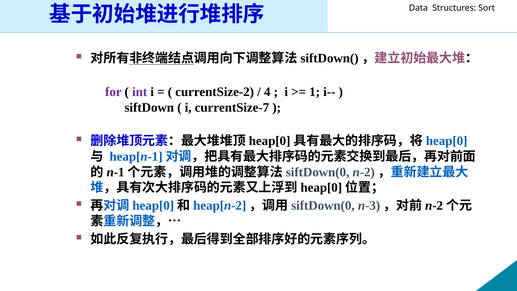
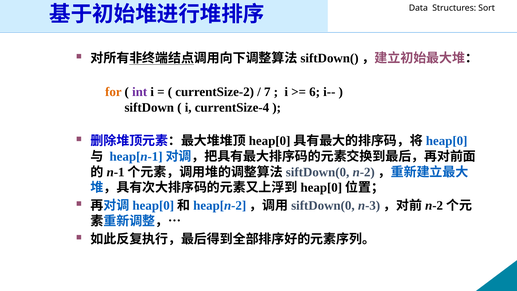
for colour: purple -> orange
4: 4 -> 7
1: 1 -> 6
currentSize-7: currentSize-7 -> currentSize-4
